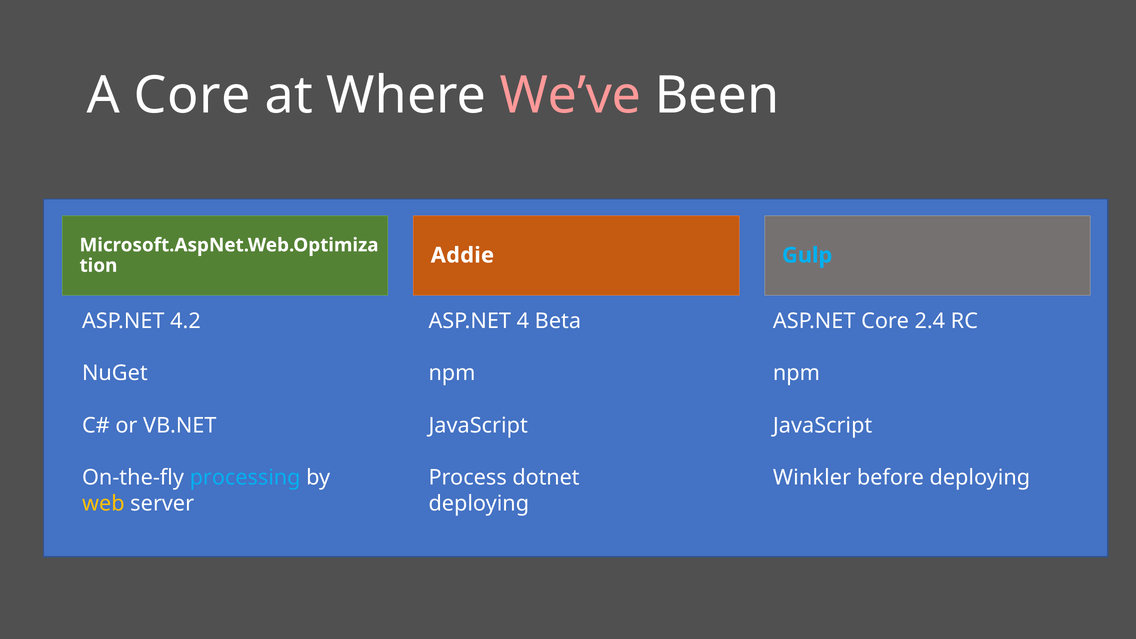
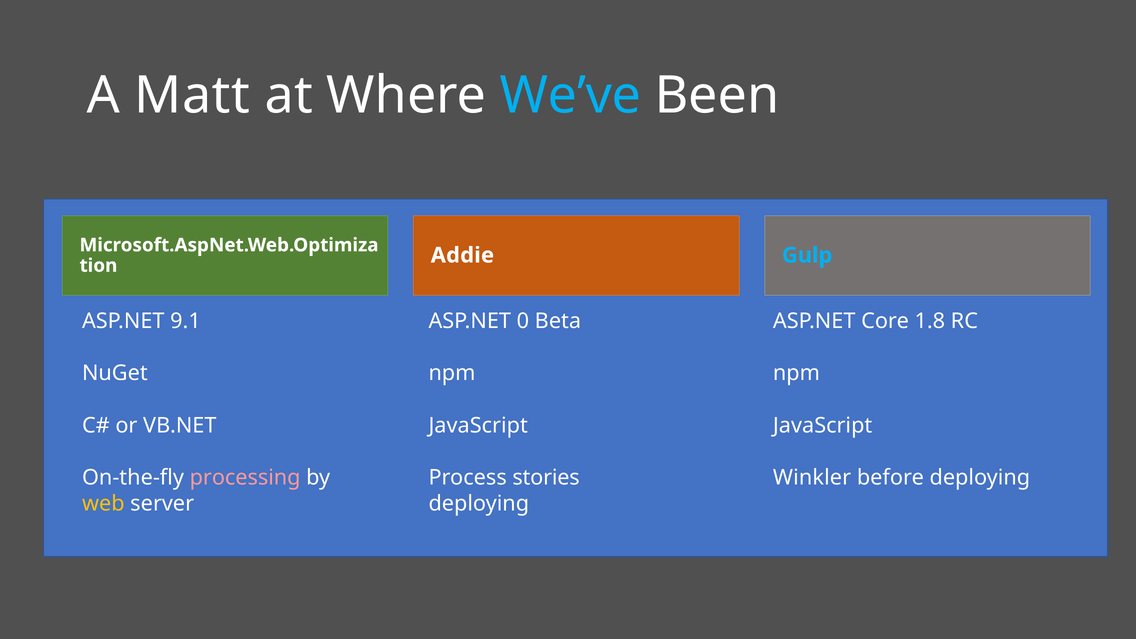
A Core: Core -> Matt
We’ve colour: pink -> light blue
4.2: 4.2 -> 9.1
4: 4 -> 0
2.4: 2.4 -> 1.8
processing colour: light blue -> pink
dotnet: dotnet -> stories
